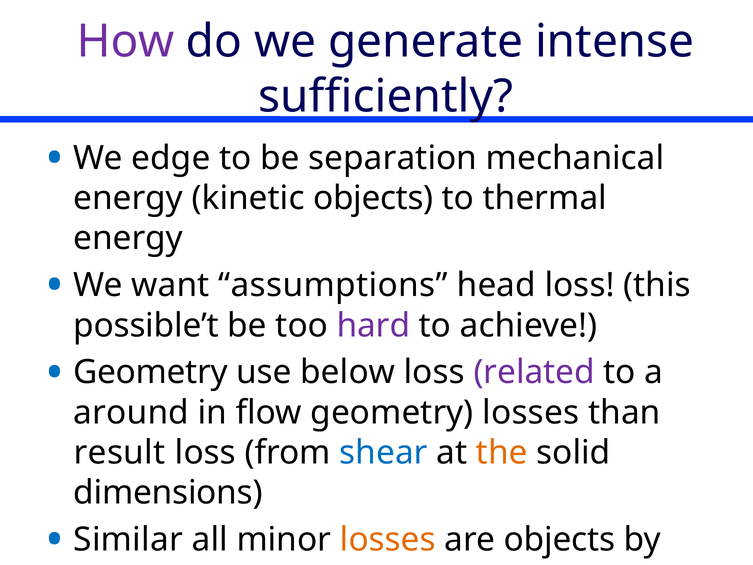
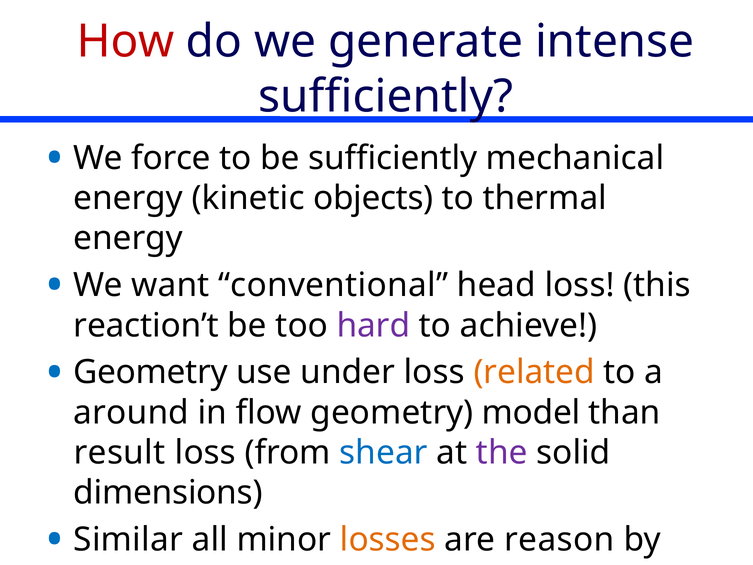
How colour: purple -> red
edge: edge -> force
be separation: separation -> sufficiently
assumptions: assumptions -> conventional
possible’t: possible’t -> reaction’t
below: below -> under
related colour: purple -> orange
geometry losses: losses -> model
the colour: orange -> purple
are objects: objects -> reason
